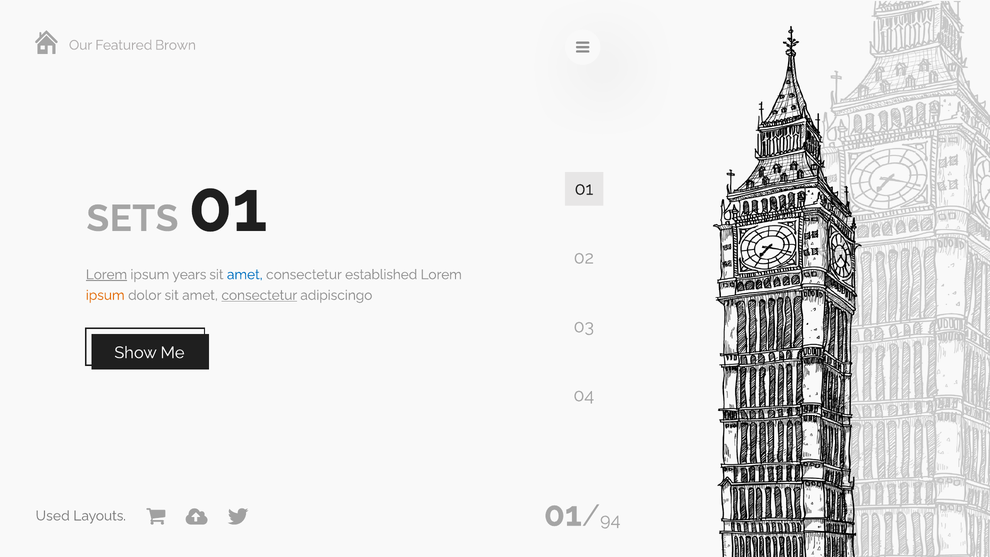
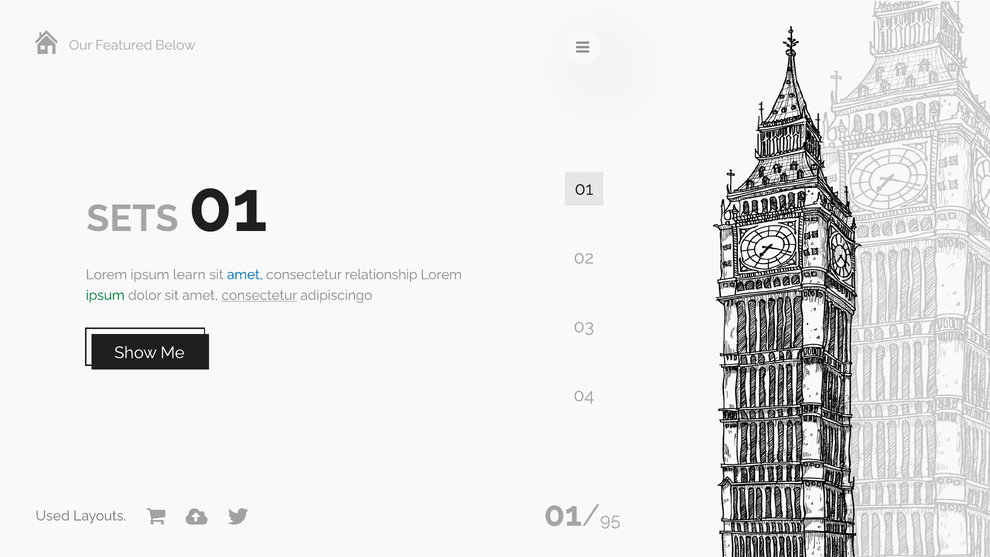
Brown: Brown -> Below
Lorem at (106, 275) underline: present -> none
years: years -> learn
established: established -> relationship
ipsum at (105, 295) colour: orange -> green
94: 94 -> 95
